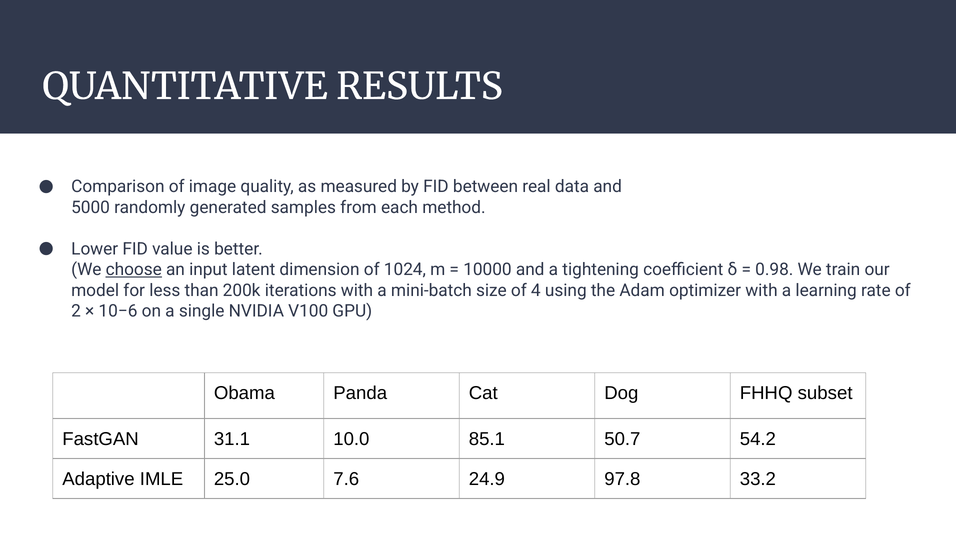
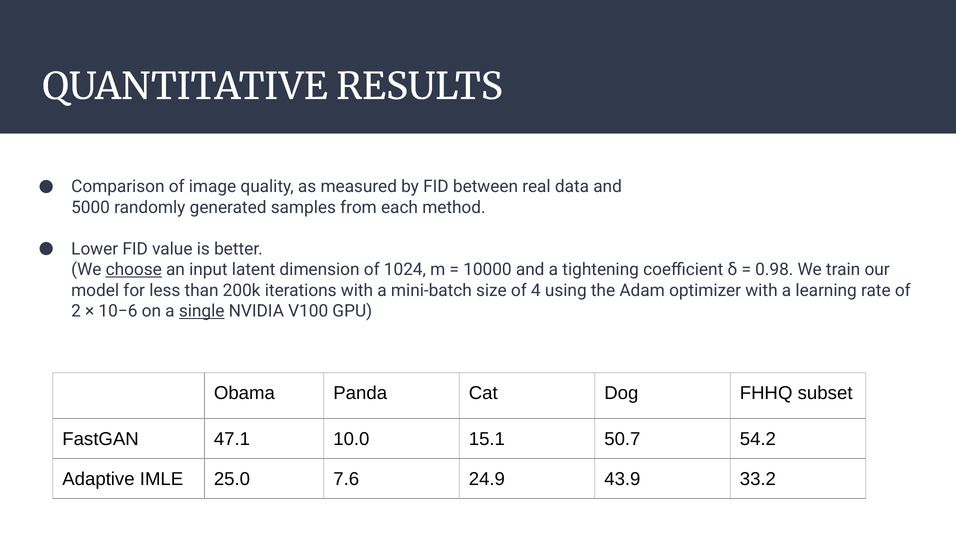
single underline: none -> present
31.1: 31.1 -> 47.1
85.1: 85.1 -> 15.1
97.8: 97.8 -> 43.9
